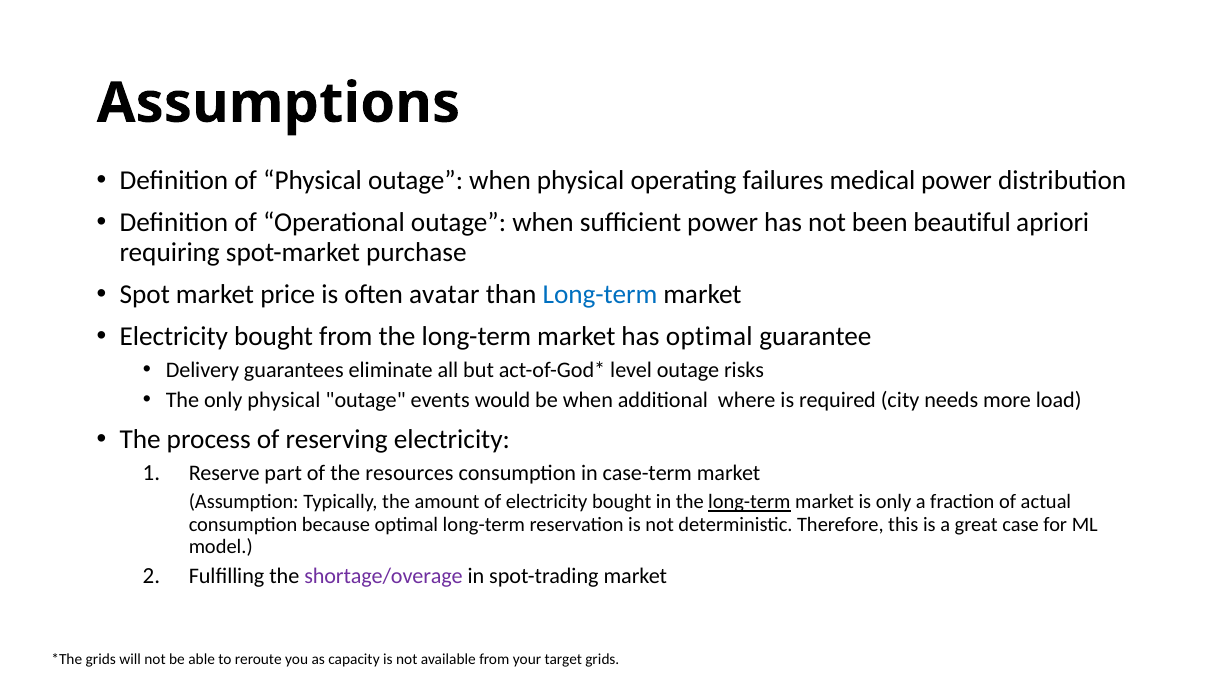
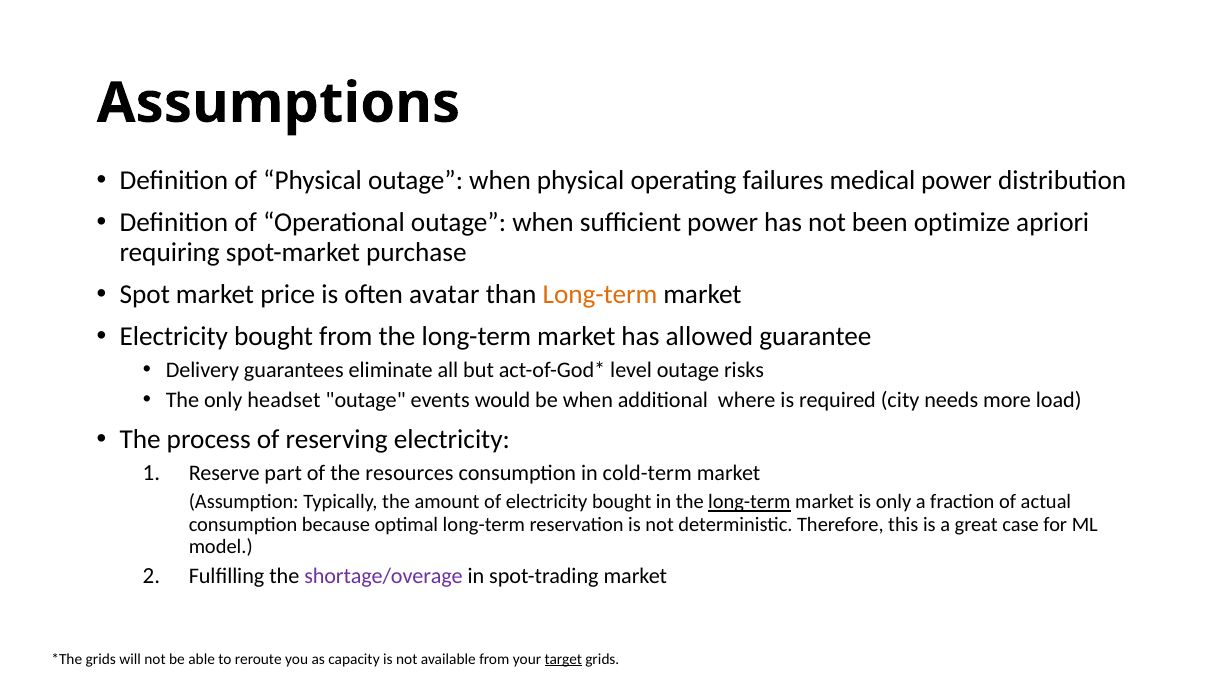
beautiful: beautiful -> optimize
Long-term at (600, 294) colour: blue -> orange
has optimal: optimal -> allowed
only physical: physical -> headset
case-term: case-term -> cold-term
target underline: none -> present
